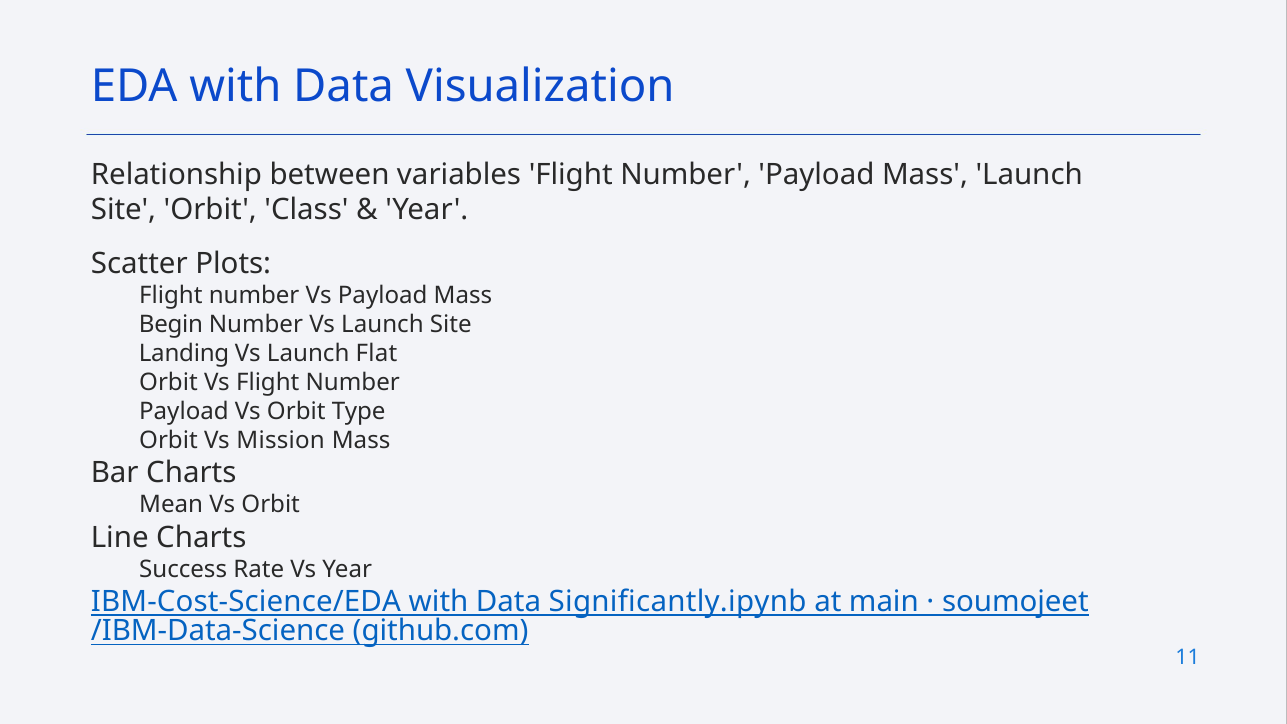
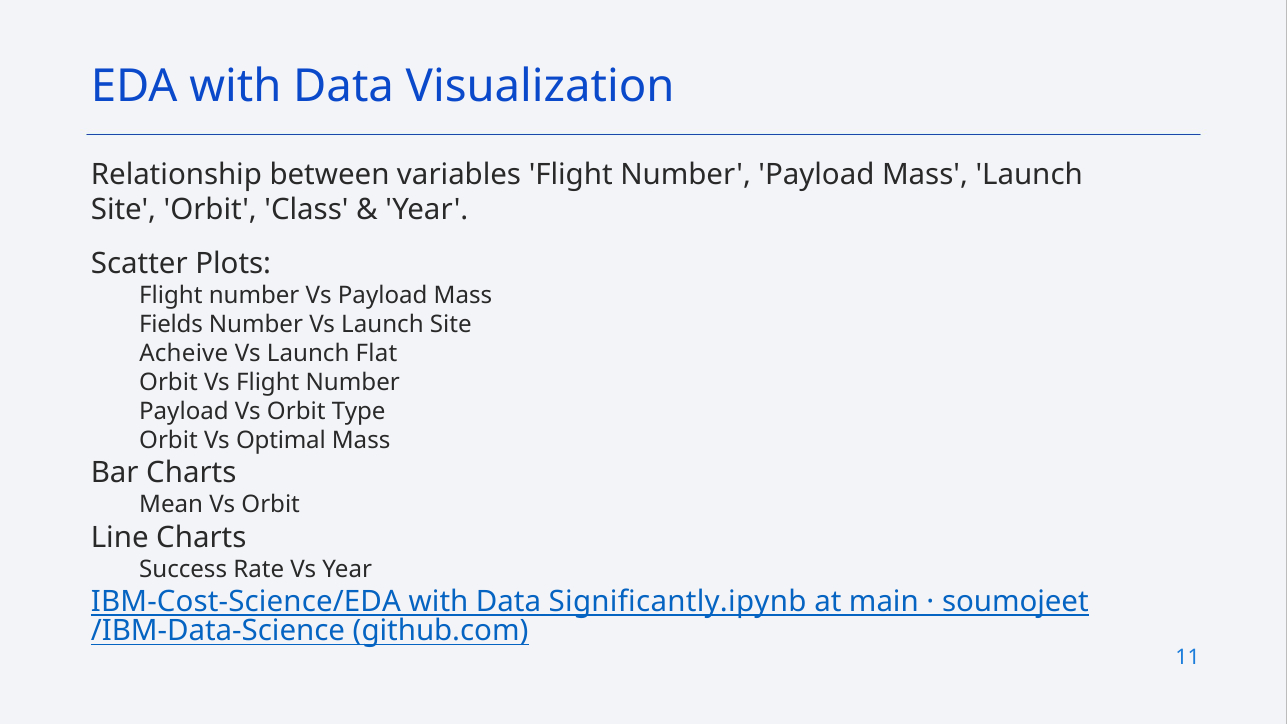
Begin: Begin -> Fields
Landing: Landing -> Acheive
Mission: Mission -> Optimal
